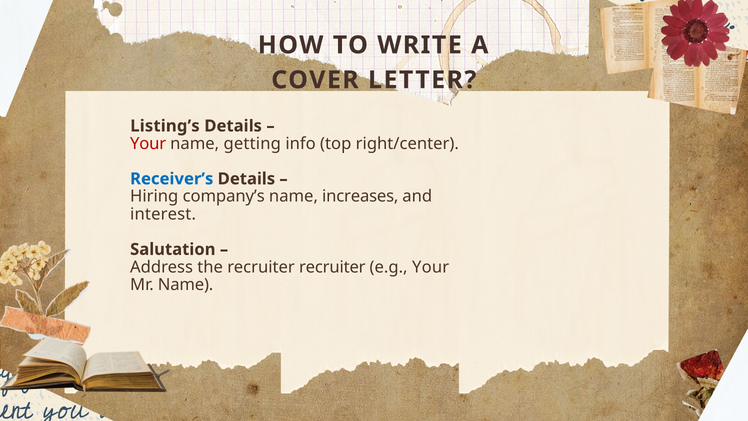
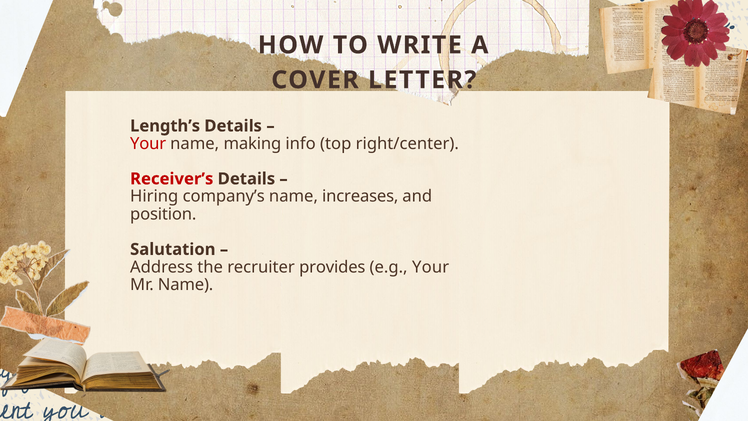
Listing’s: Listing’s -> Length’s
getting: getting -> making
Receiver’s colour: blue -> red
interest: interest -> position
recruiter recruiter: recruiter -> provides
